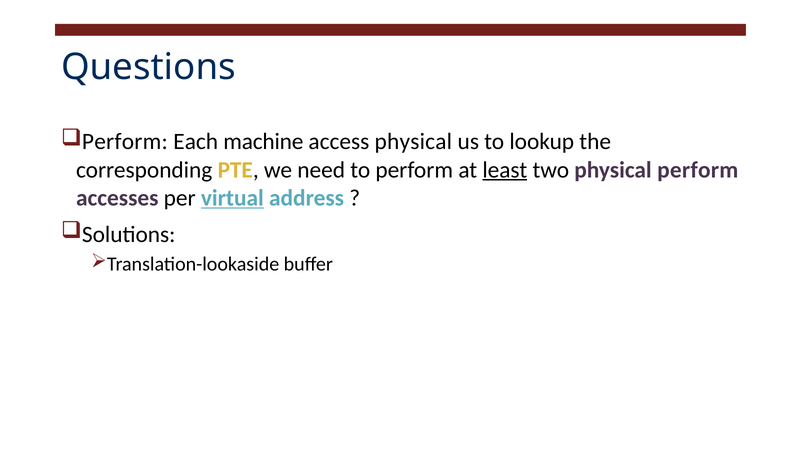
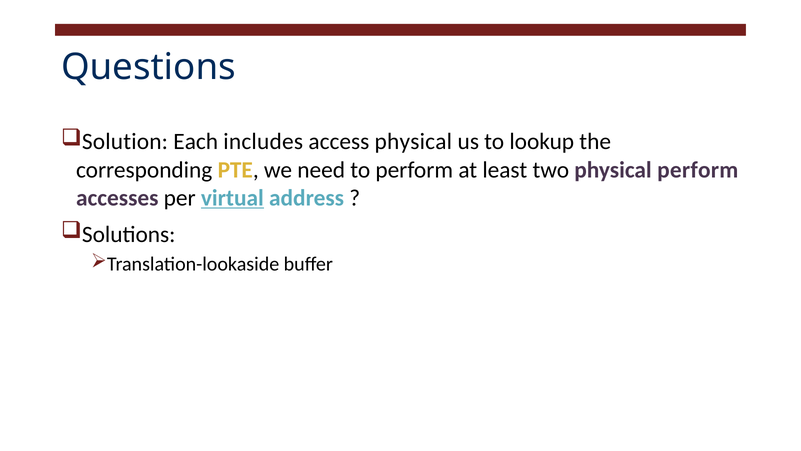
Perform at (125, 142): Perform -> Solution
machine: machine -> includes
least underline: present -> none
